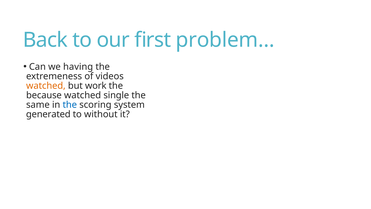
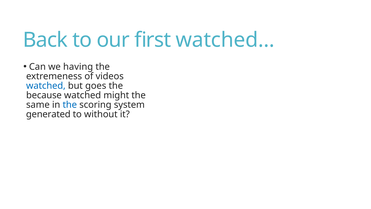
problem…: problem… -> watched…
watched at (46, 86) colour: orange -> blue
work: work -> goes
single: single -> might
